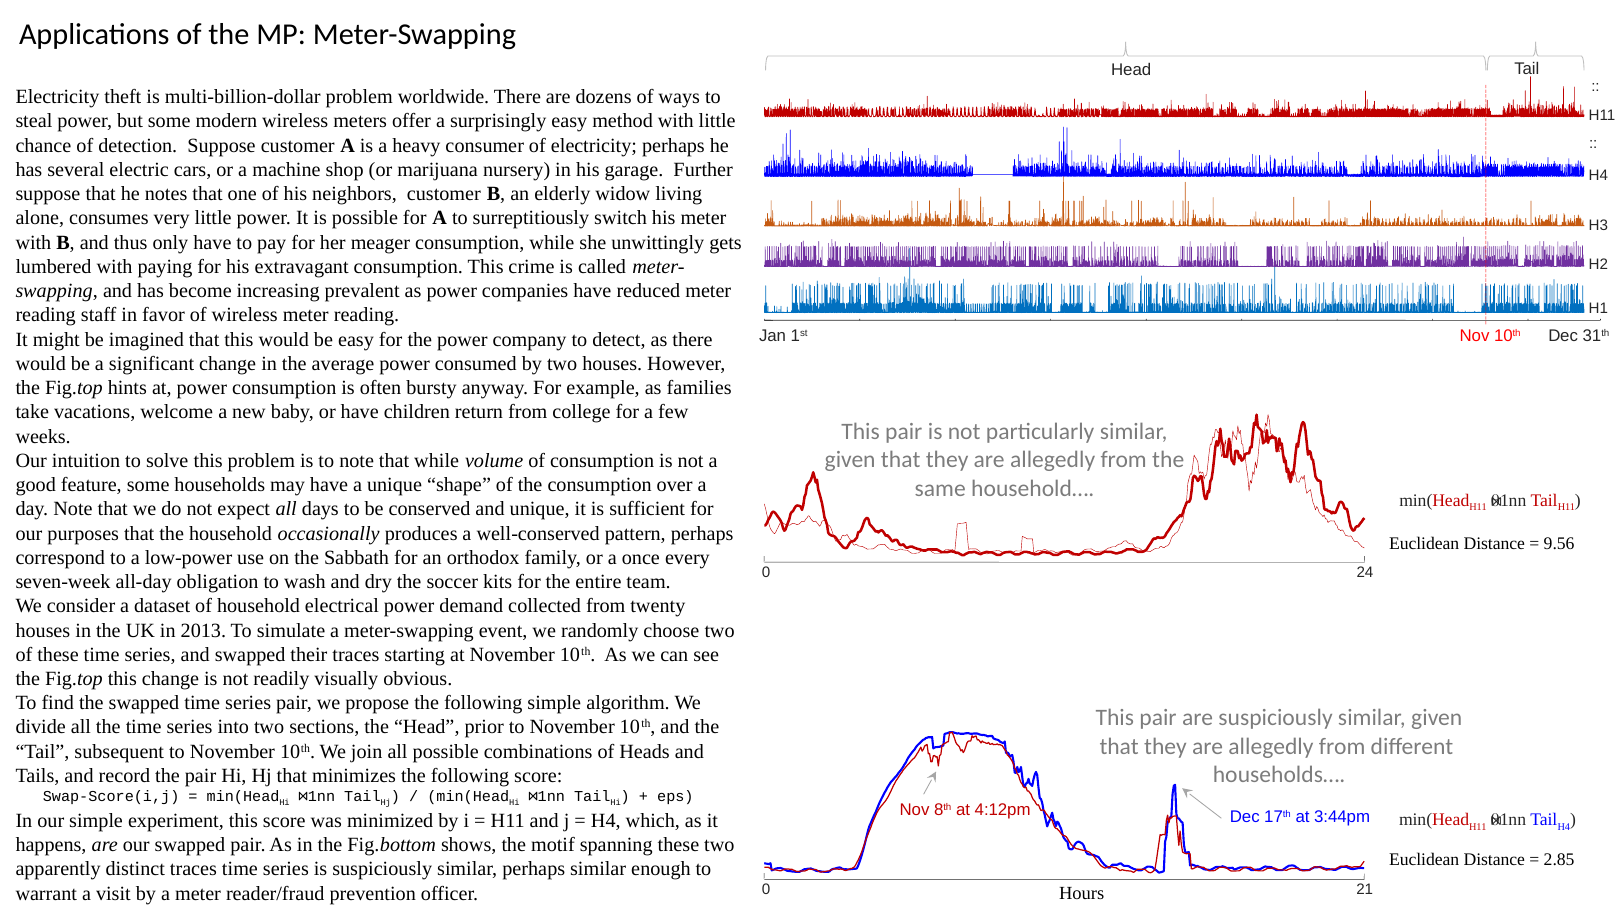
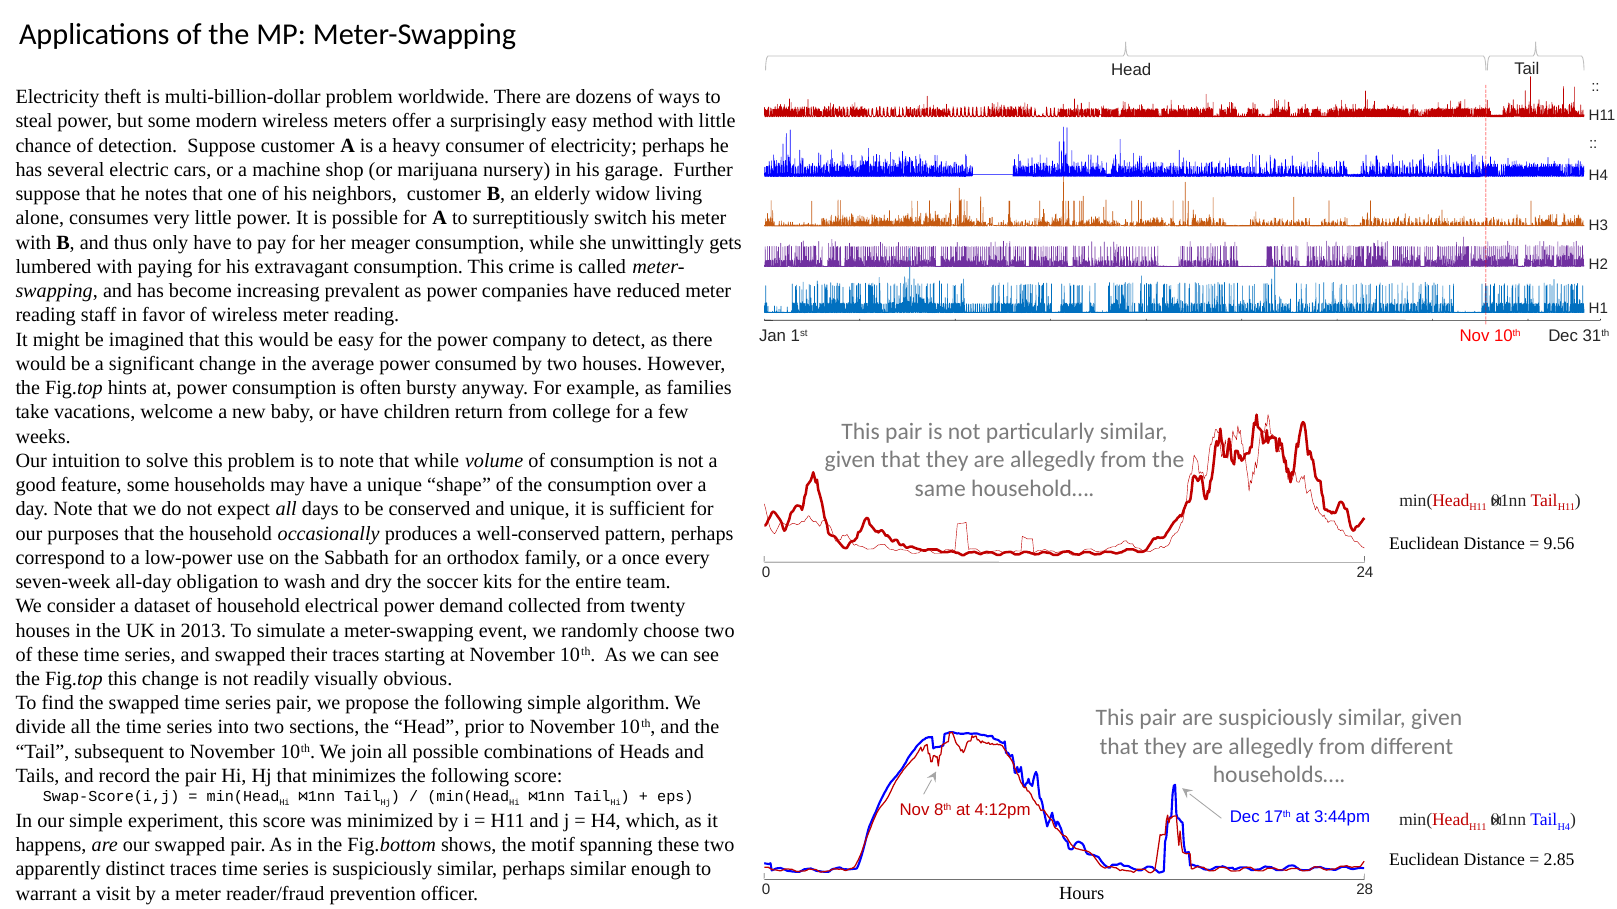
21: 21 -> 28
